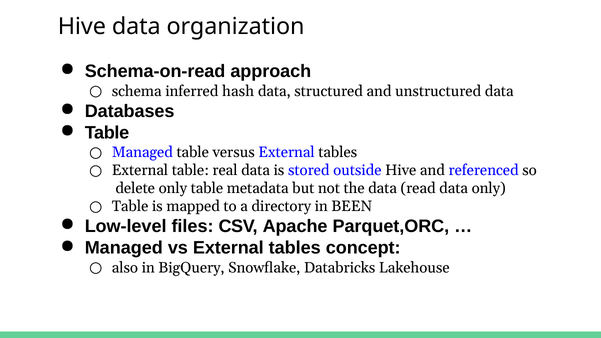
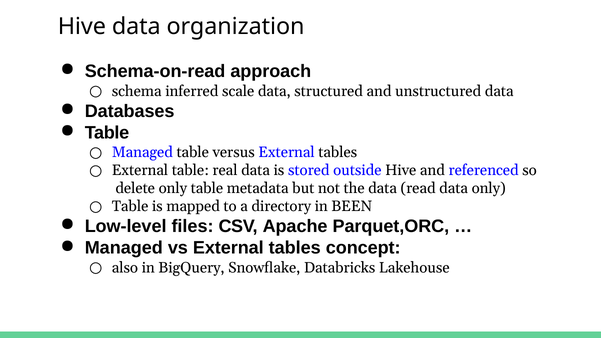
hash: hash -> scale
